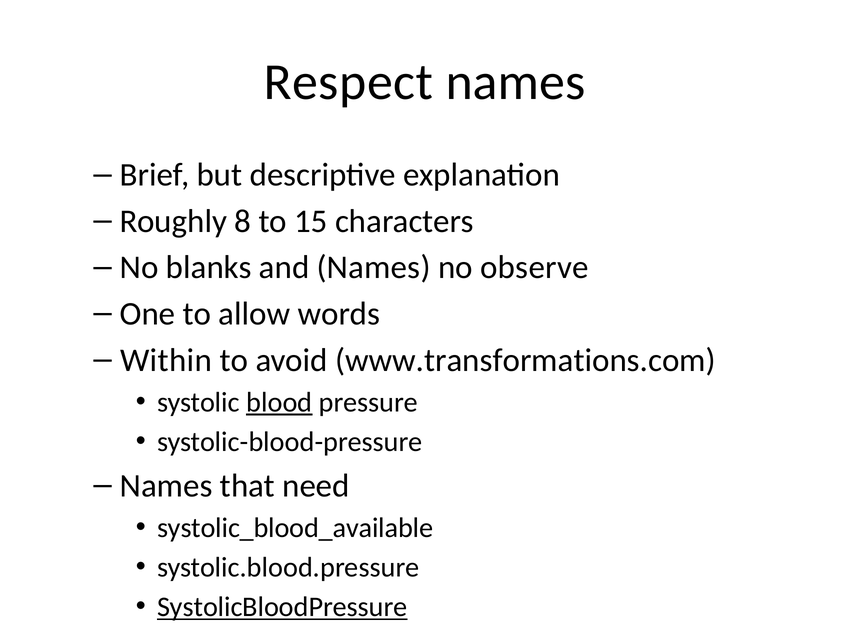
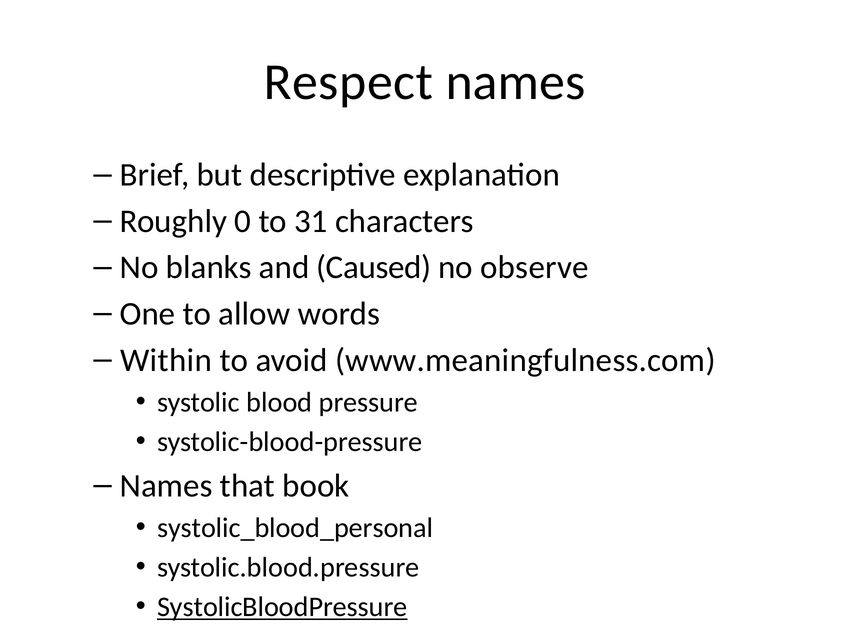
8: 8 -> 0
15: 15 -> 31
and Names: Names -> Caused
www.transformations.com: www.transformations.com -> www.meaningfulness.com
blood underline: present -> none
need: need -> book
systolic_blood_available: systolic_blood_available -> systolic_blood_personal
